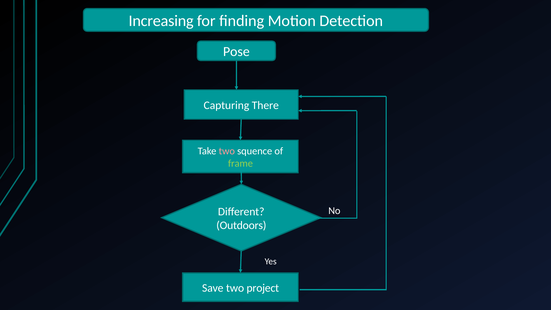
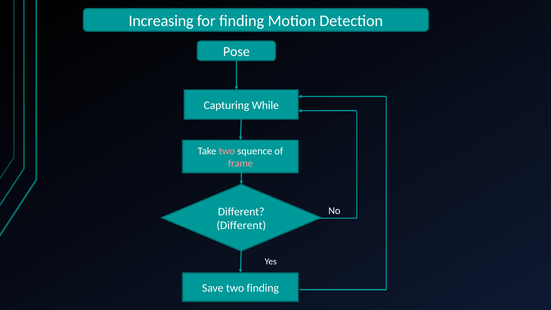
There: There -> While
frame colour: light green -> pink
Outdoors at (241, 225): Outdoors -> Different
two project: project -> finding
